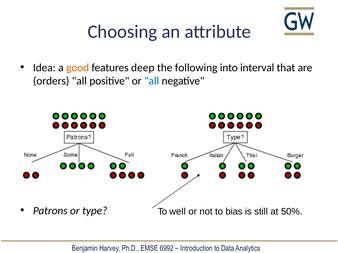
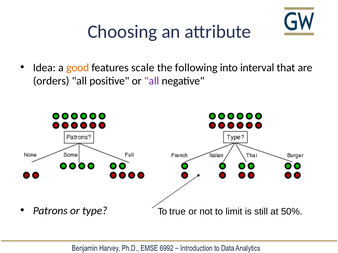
deep: deep -> scale
all at (152, 81) colour: blue -> purple
well: well -> true
bias: bias -> limit
